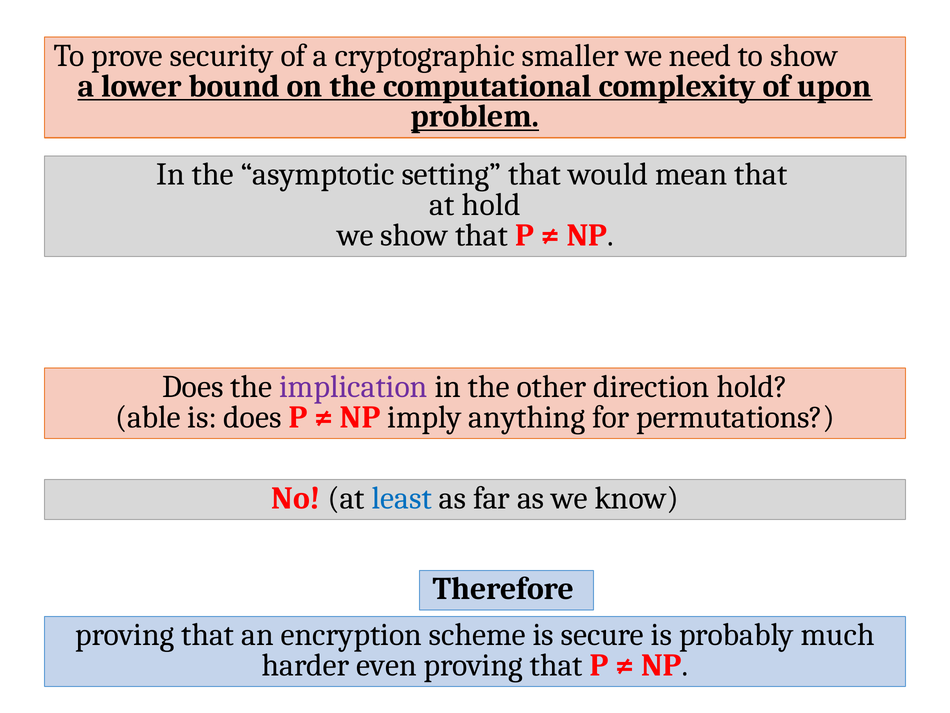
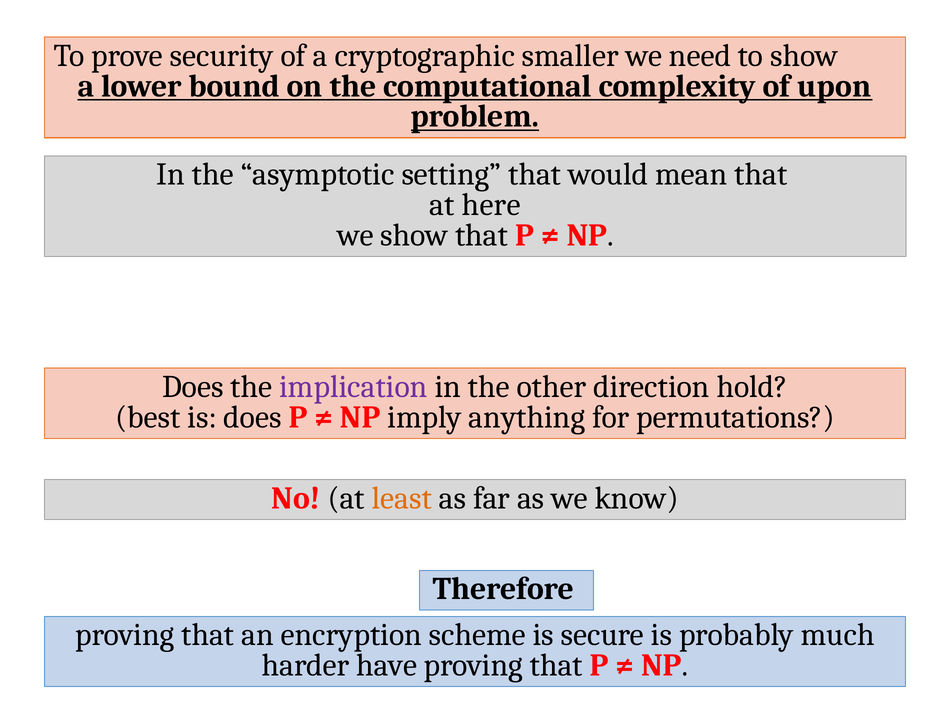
at hold: hold -> here
able: able -> best
least colour: blue -> orange
even: even -> have
